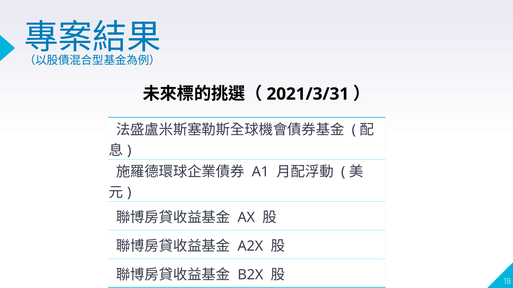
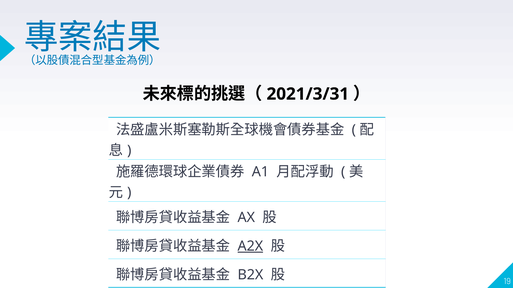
A2X underline: none -> present
